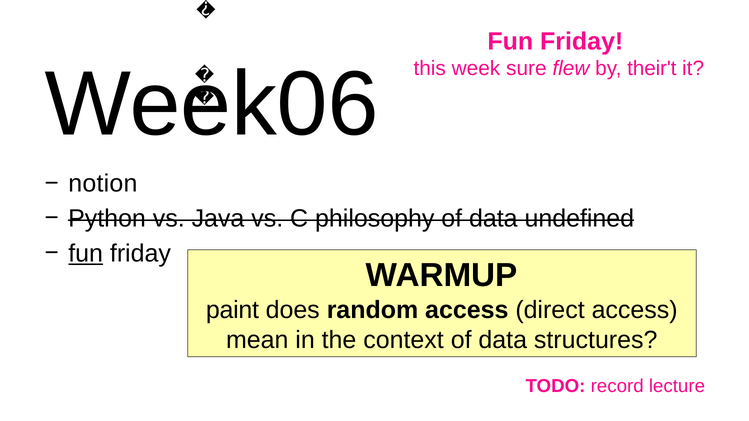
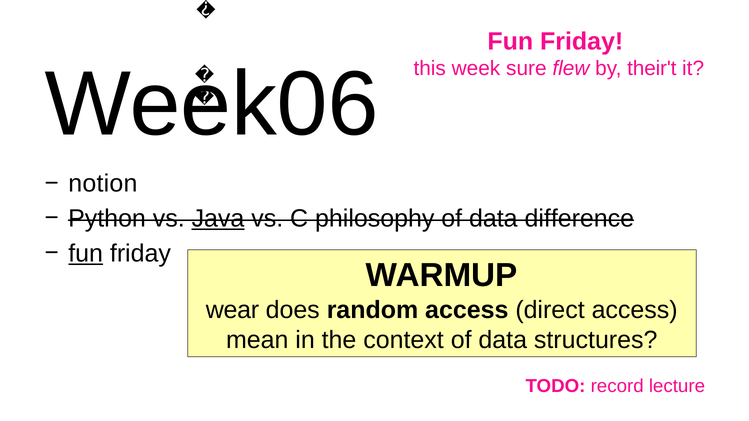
Java underline: none -> present
undefined: undefined -> difference
paint: paint -> wear
